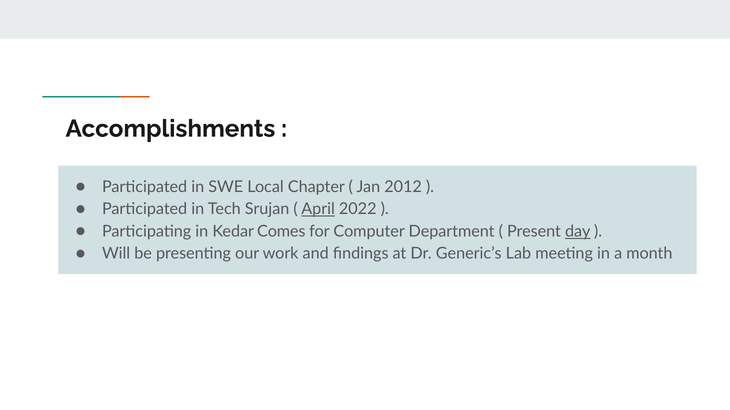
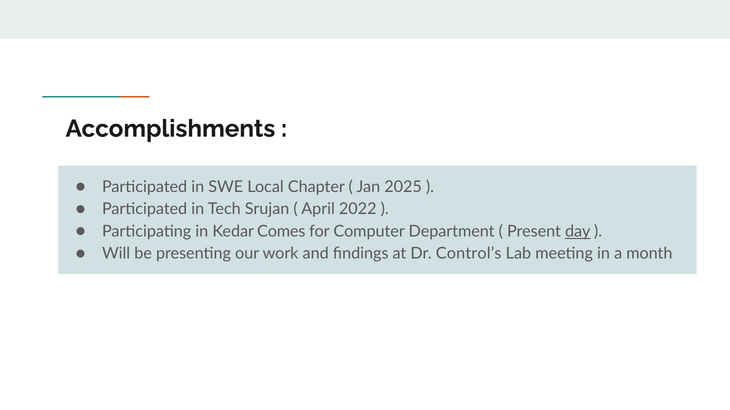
2012: 2012 -> 2025
April underline: present -> none
Generic’s: Generic’s -> Control’s
